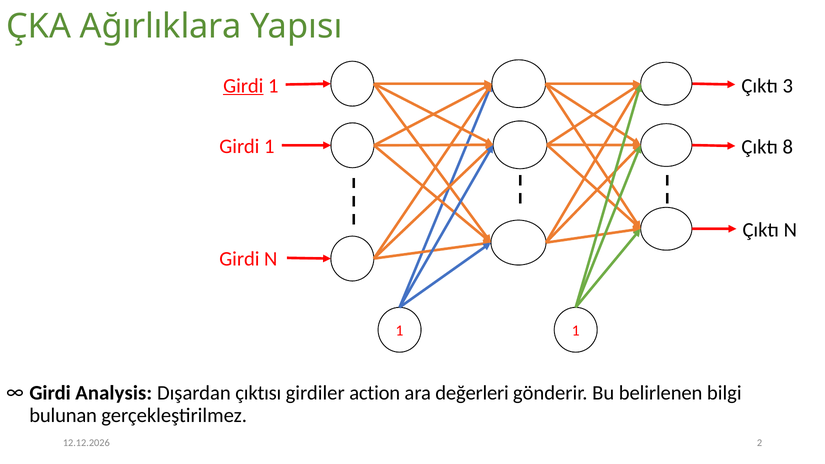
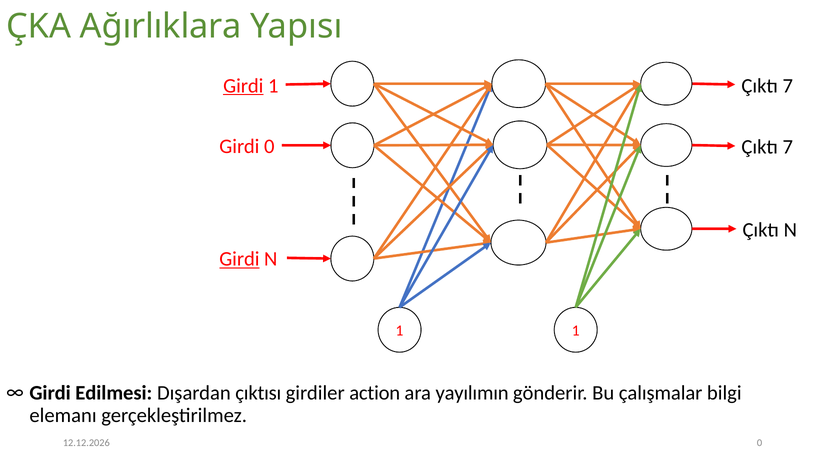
3 at (788, 86): 3 -> 7
1 at (269, 147): 1 -> 0
8 at (788, 147): 8 -> 7
Girdi at (239, 259) underline: none -> present
Analysis: Analysis -> Edilmesi
değerleri: değerleri -> yayılımın
belirlenen: belirlenen -> çalışmalar
bulunan: bulunan -> elemanı
2 at (760, 443): 2 -> 0
